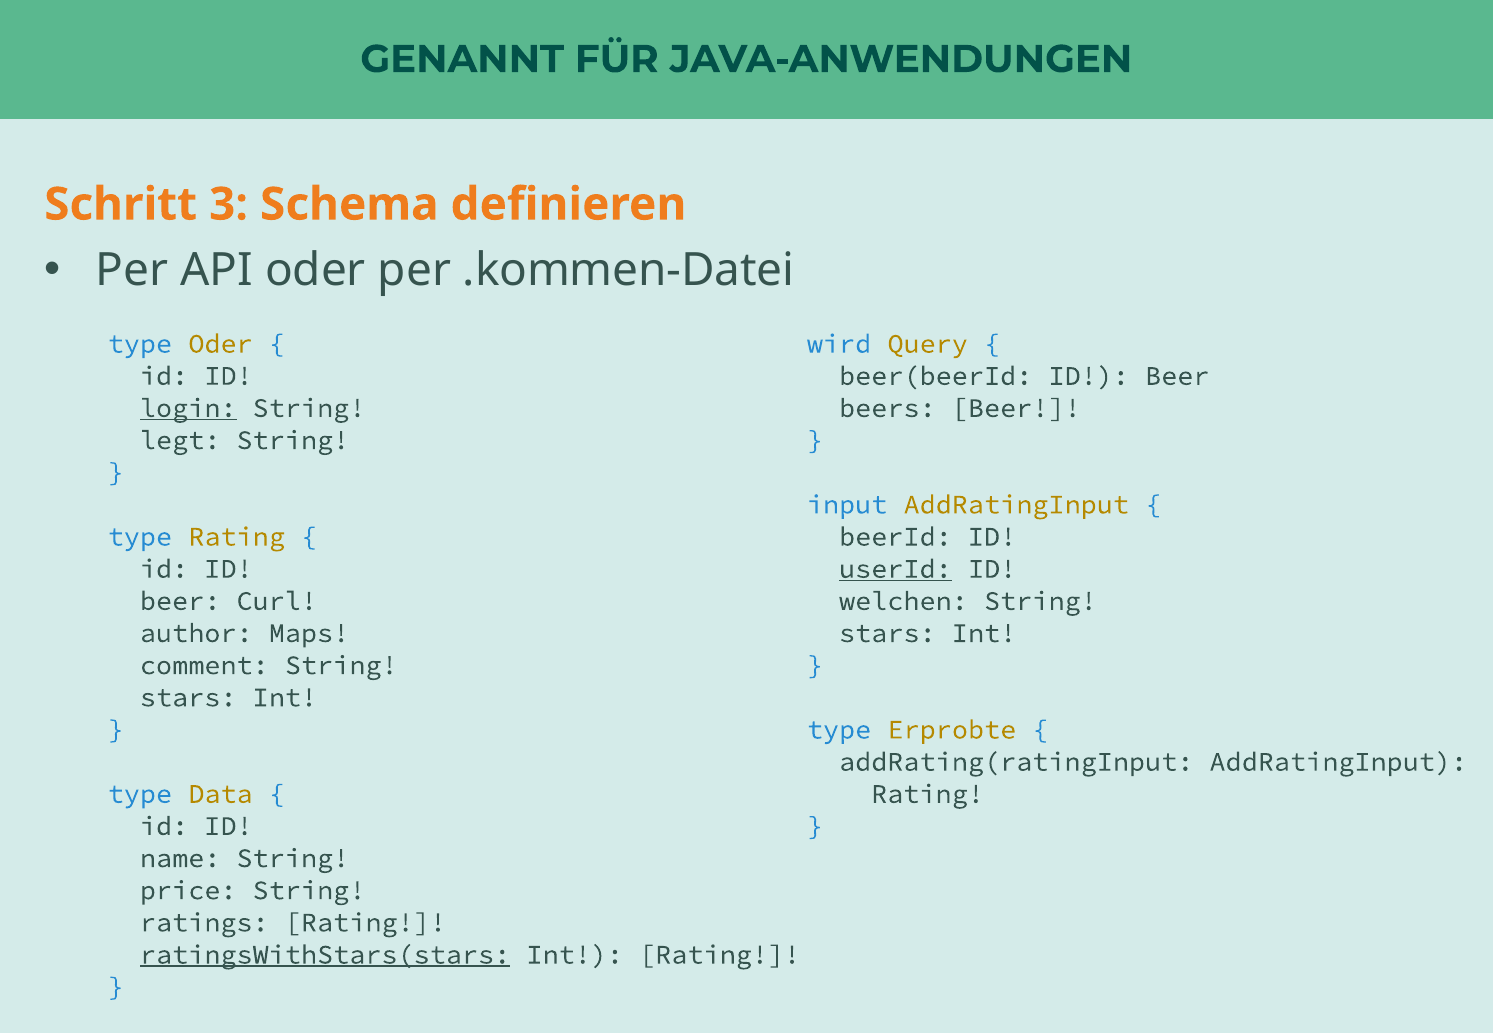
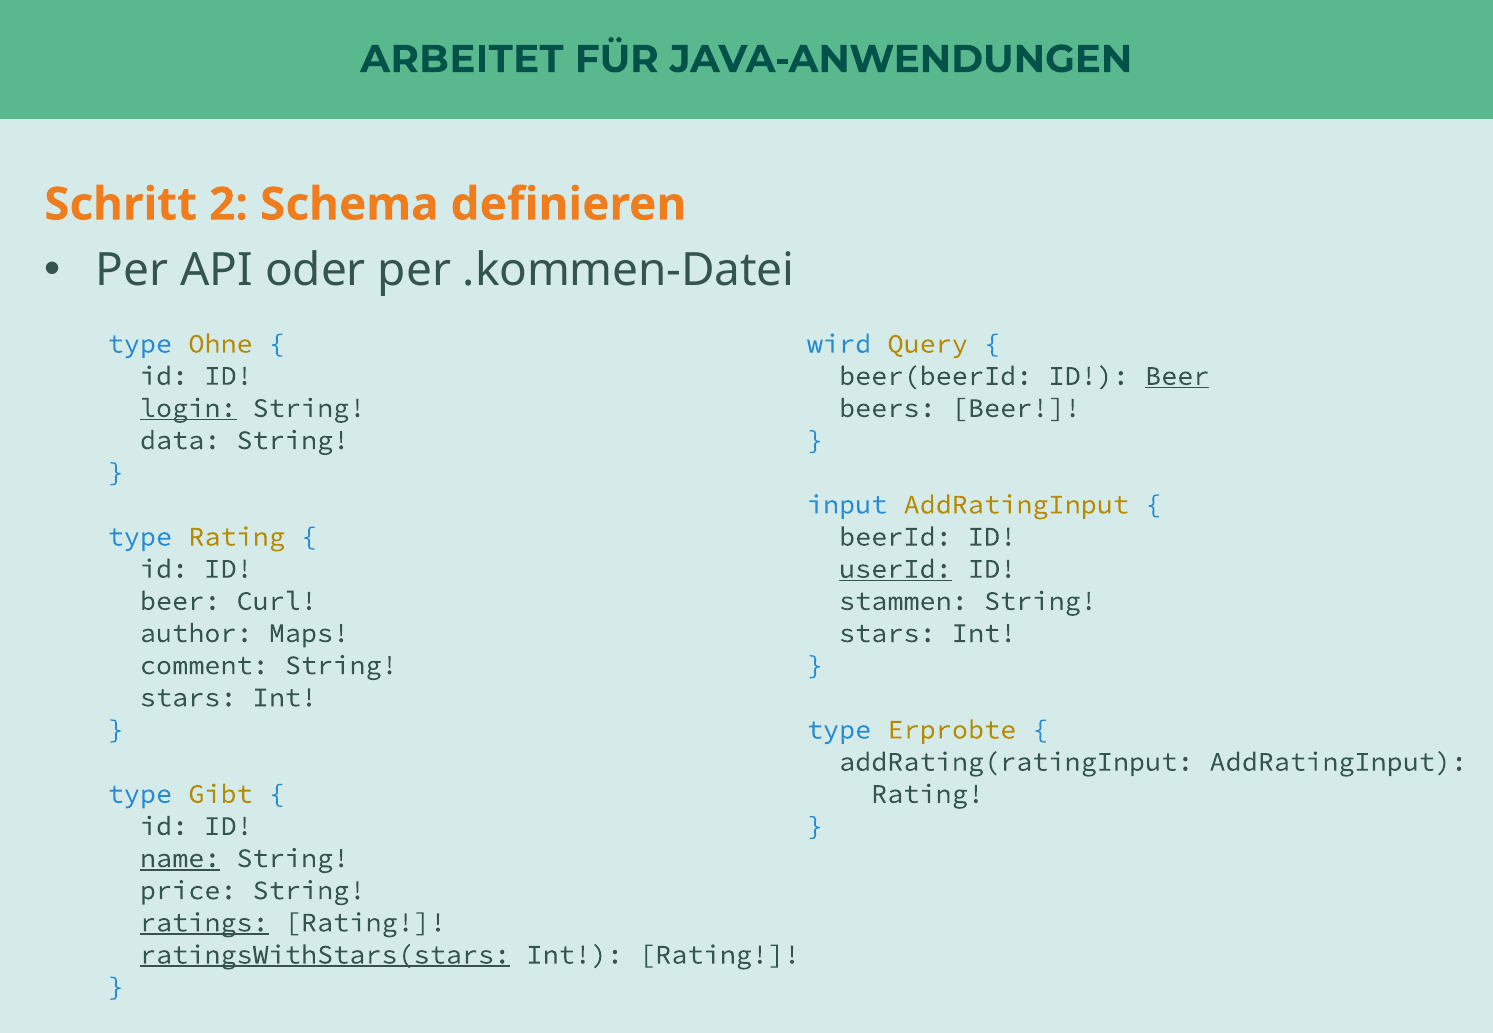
GENANNT: GENANNT -> ARBEITET
3: 3 -> 2
type Oder: Oder -> Ohne
Beer at (1177, 376) underline: none -> present
legt: legt -> data
welchen: welchen -> stammen
Data: Data -> Gibt
name underline: none -> present
ratings underline: none -> present
